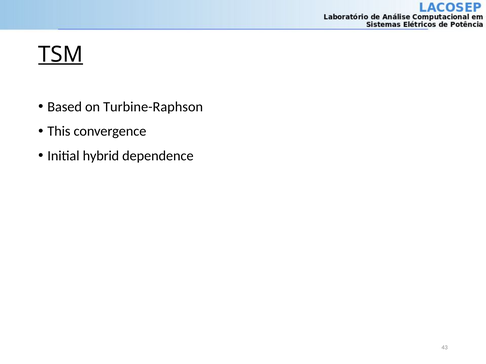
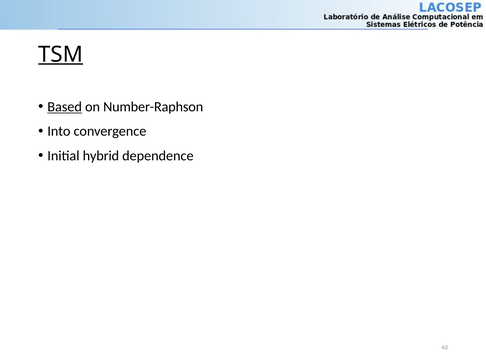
Based underline: none -> present
Turbine-Raphson: Turbine-Raphson -> Number-Raphson
This: This -> Into
